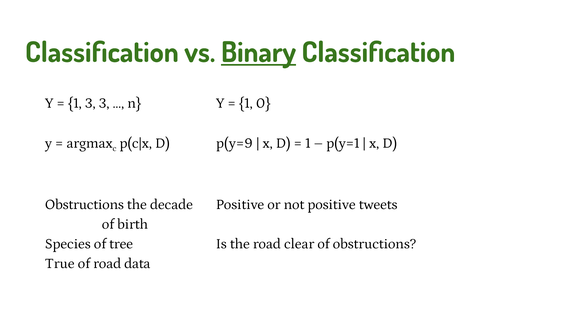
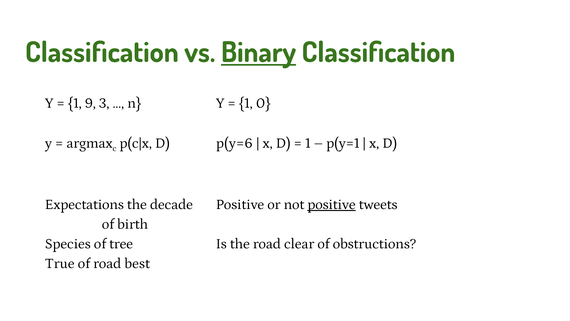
1 3: 3 -> 9
p(y=9: p(y=9 -> p(y=6
Obstructions at (84, 204): Obstructions -> Expectations
positive at (332, 204) underline: none -> present
data: data -> best
